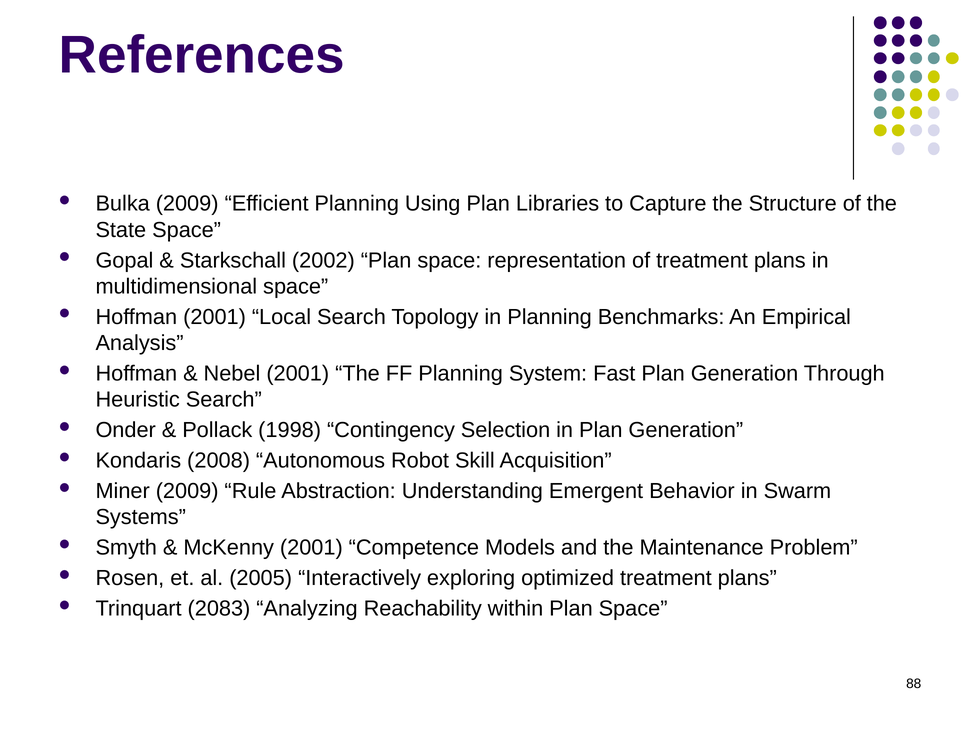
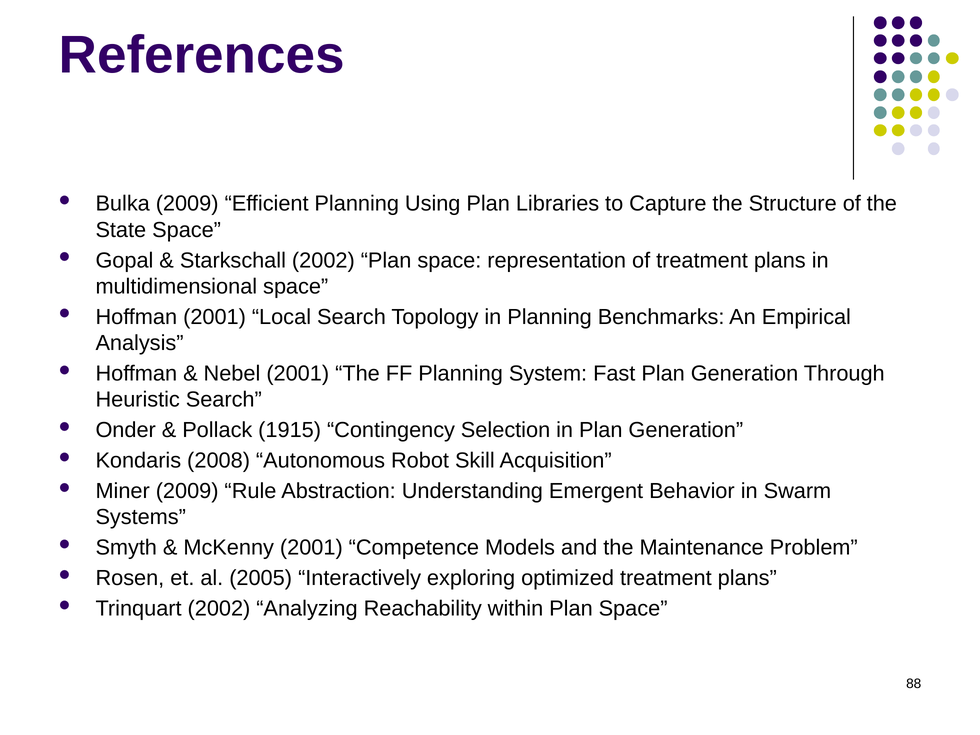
1998: 1998 -> 1915
Trinquart 2083: 2083 -> 2002
